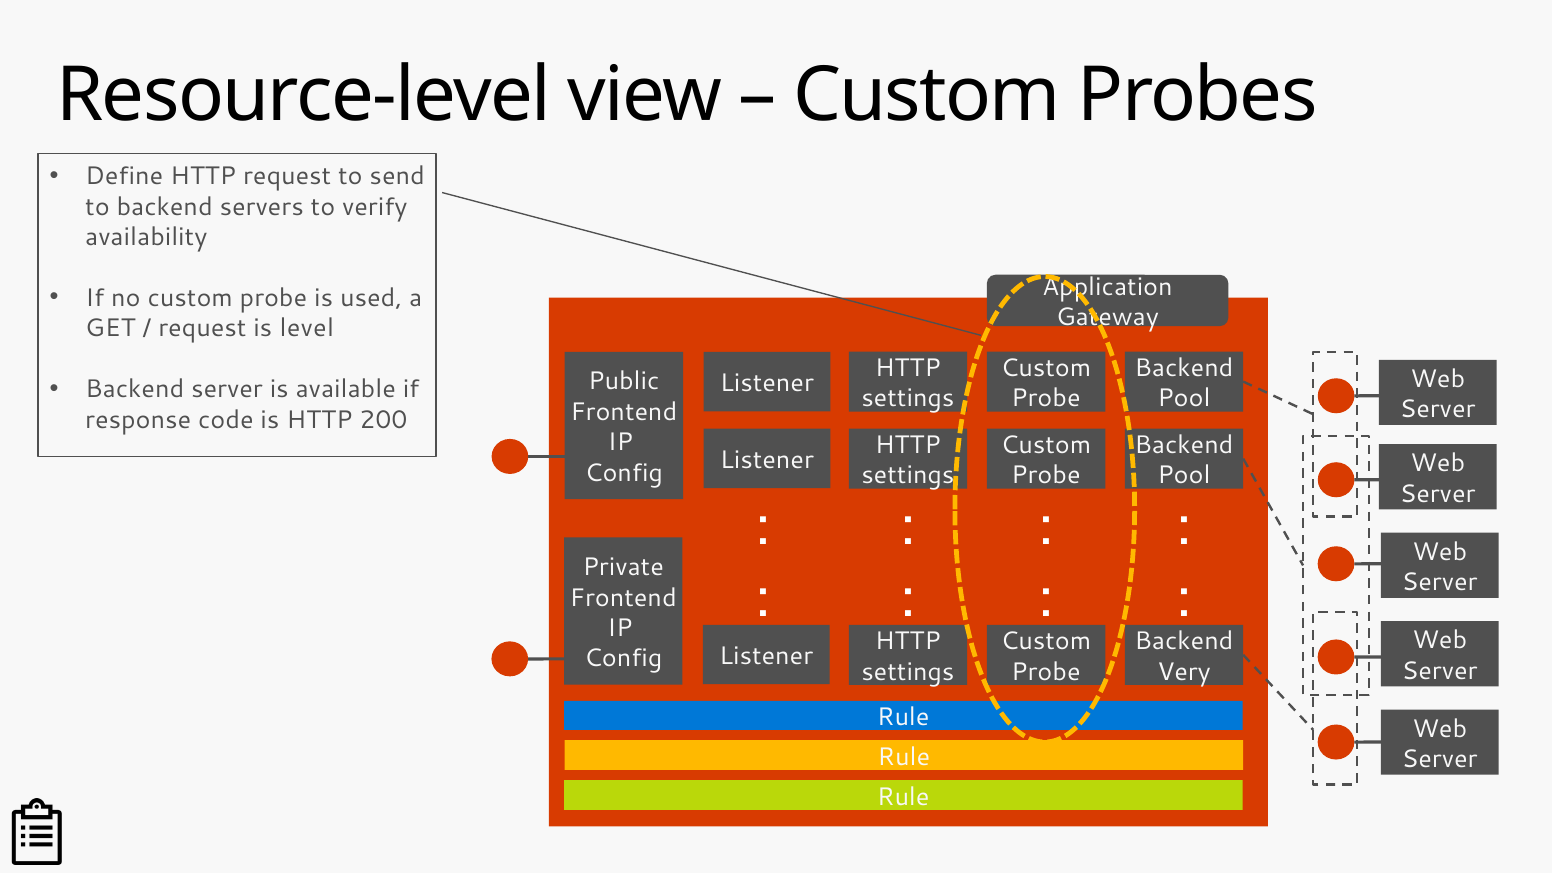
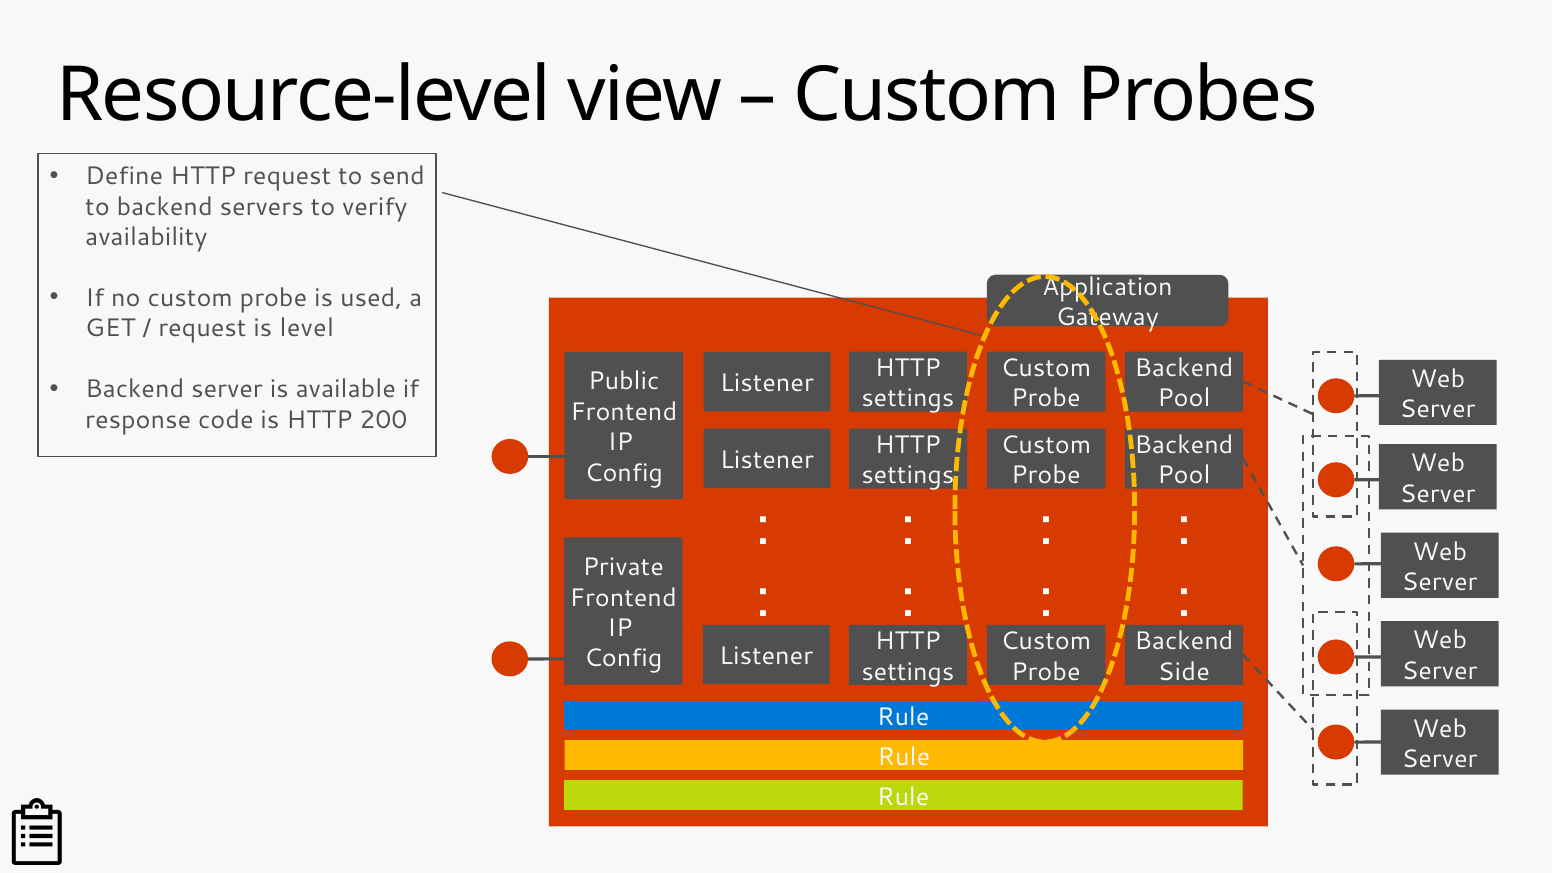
Very: Very -> Side
